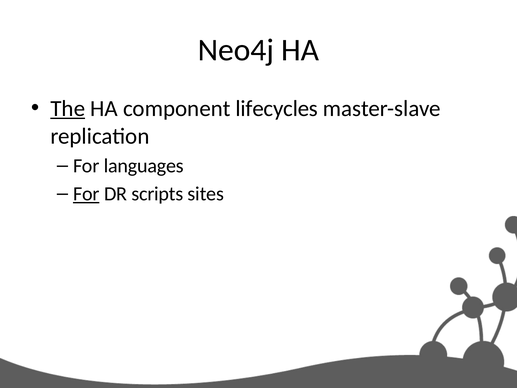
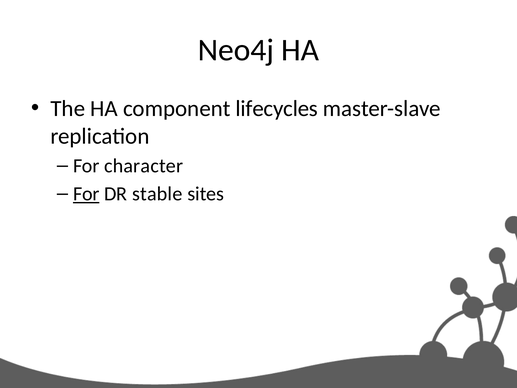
The underline: present -> none
languages: languages -> character
scripts: scripts -> stable
